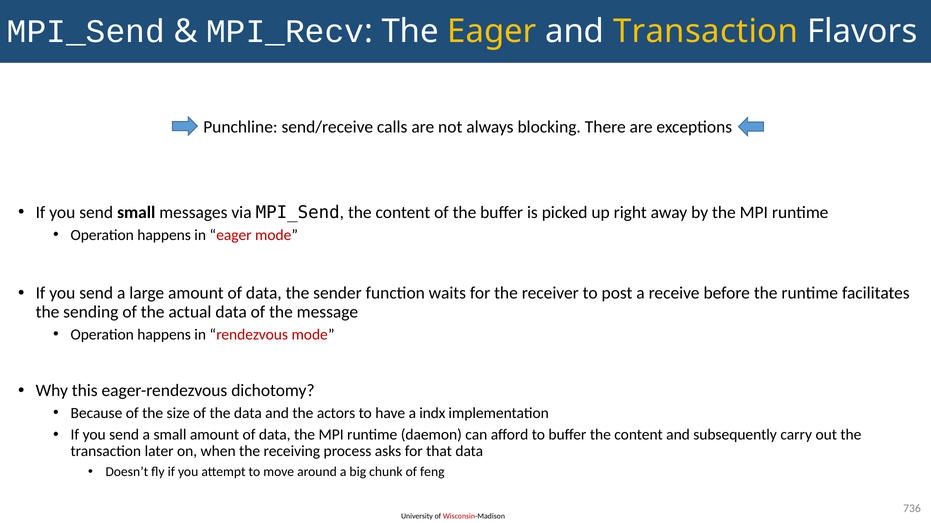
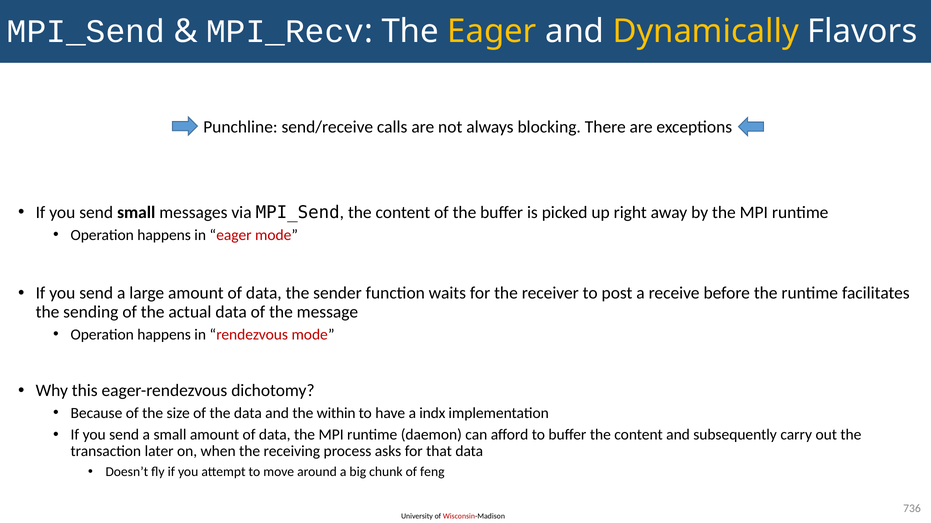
and Transaction: Transaction -> Dynamically
actors: actors -> within
